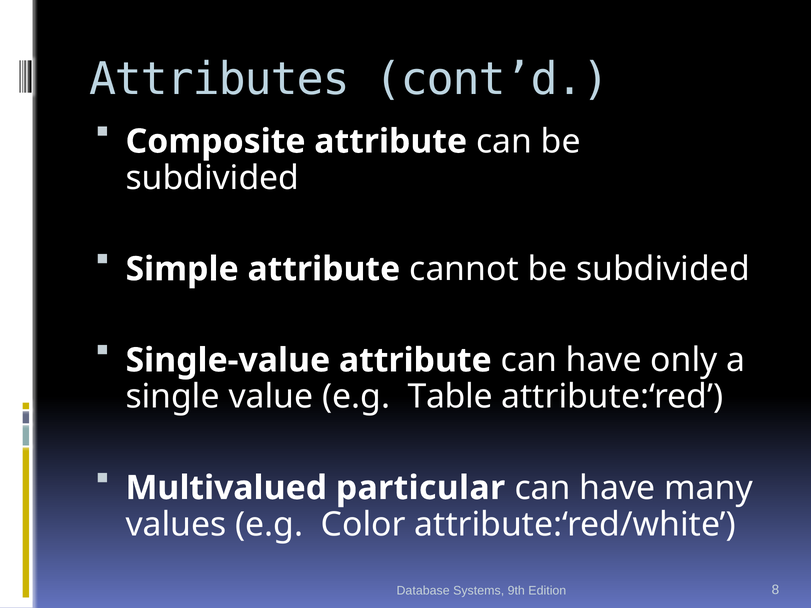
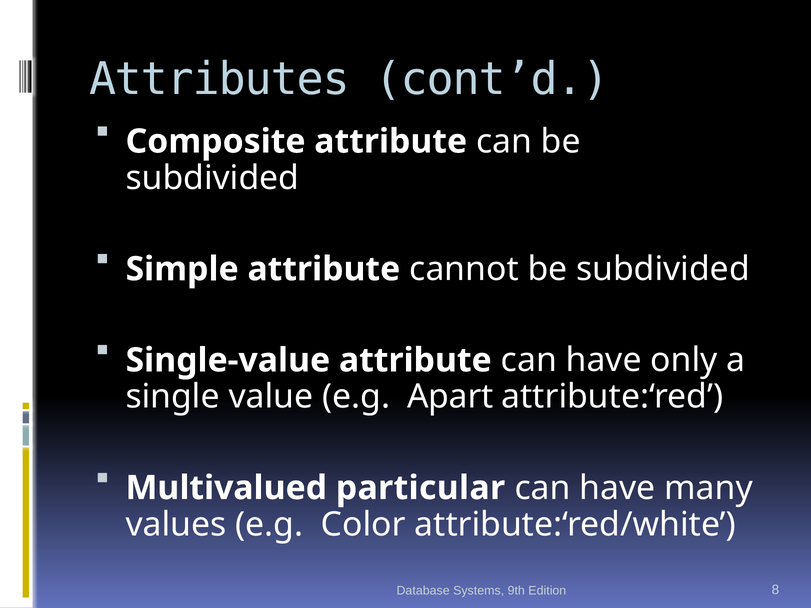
Table: Table -> Apart
